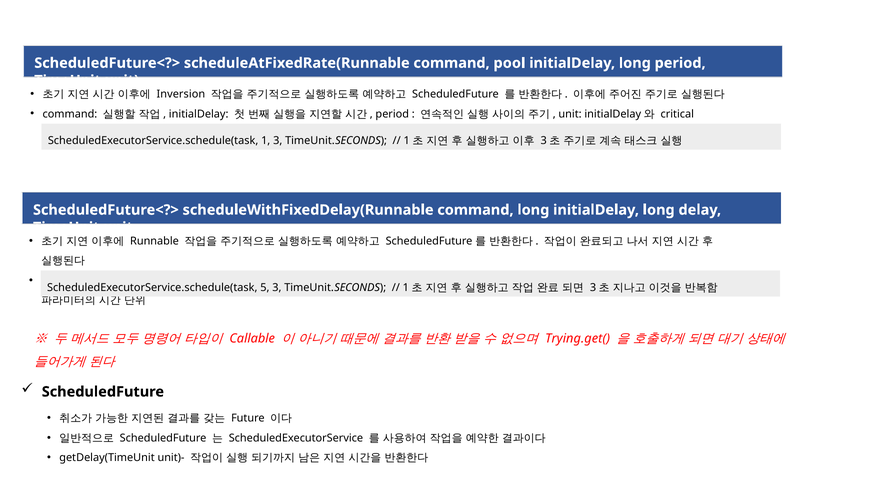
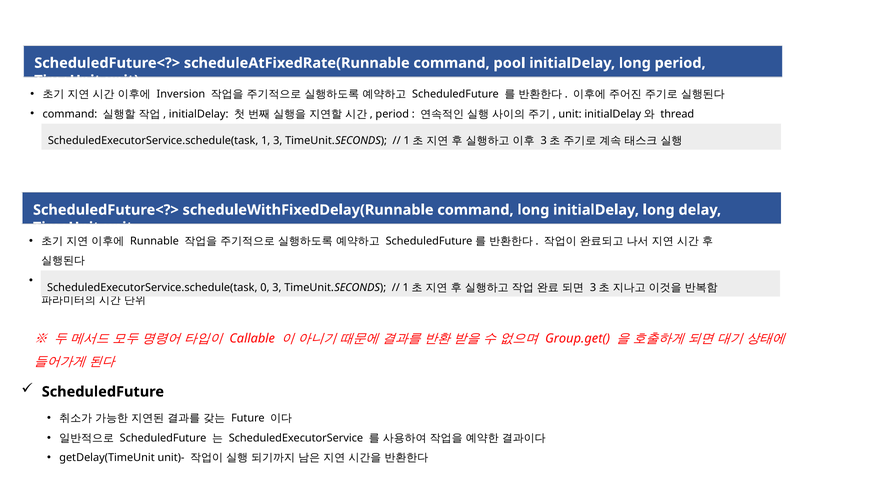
critical: critical -> thread
5: 5 -> 0
Trying.get(: Trying.get( -> Group.get(
